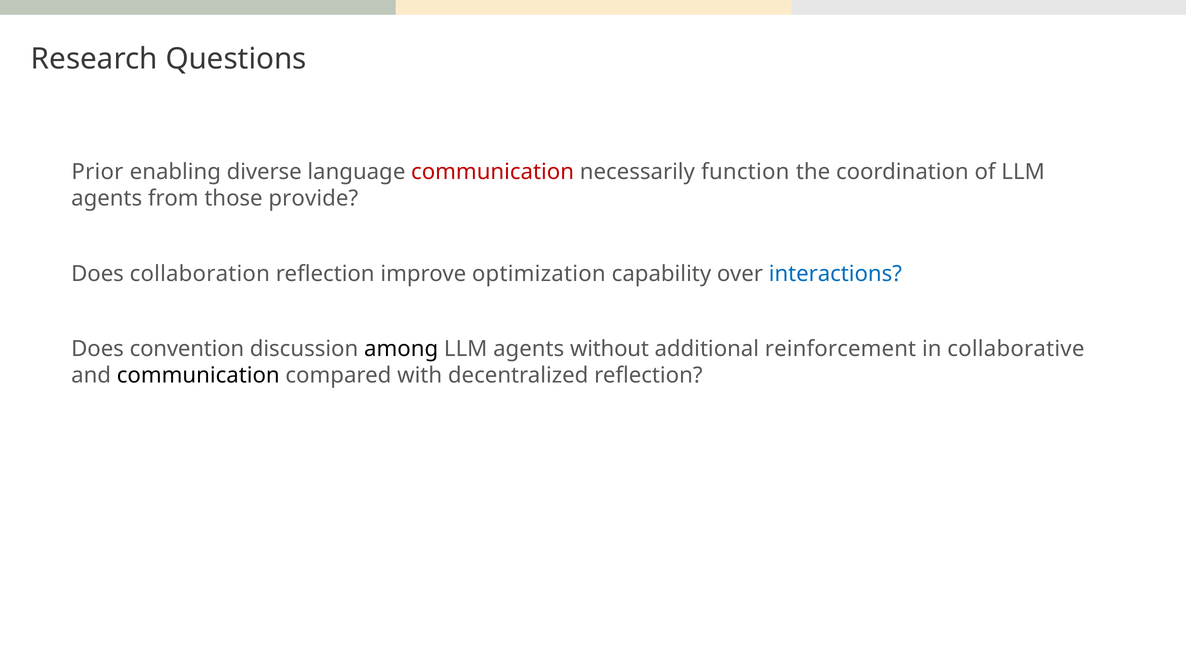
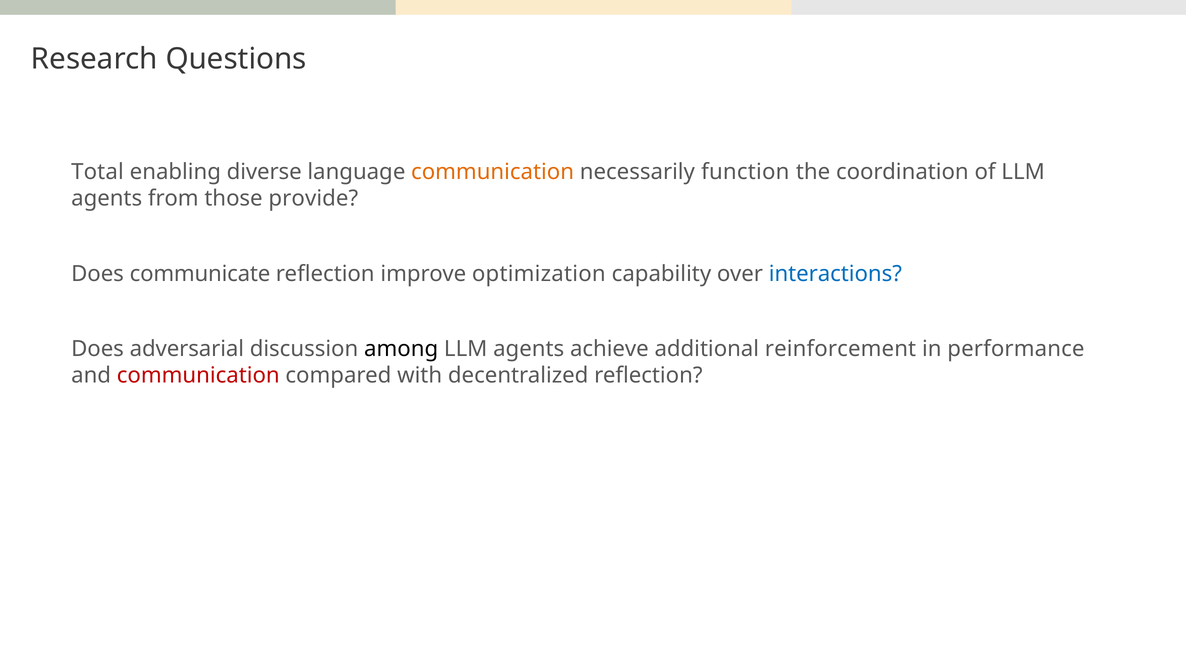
Prior: Prior -> Total
communication at (493, 172) colour: red -> orange
collaboration: collaboration -> communicate
convention: convention -> adversarial
without: without -> achieve
collaborative: collaborative -> performance
communication at (198, 376) colour: black -> red
